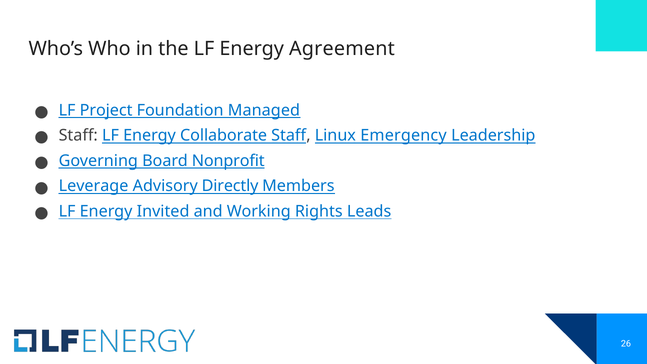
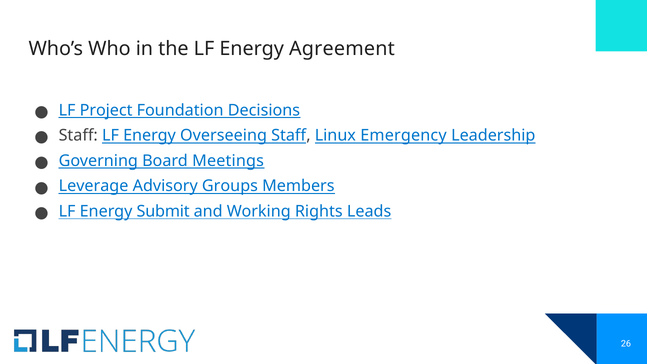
Managed: Managed -> Decisions
Collaborate: Collaborate -> Overseeing
Nonprofit: Nonprofit -> Meetings
Directly: Directly -> Groups
Invited: Invited -> Submit
